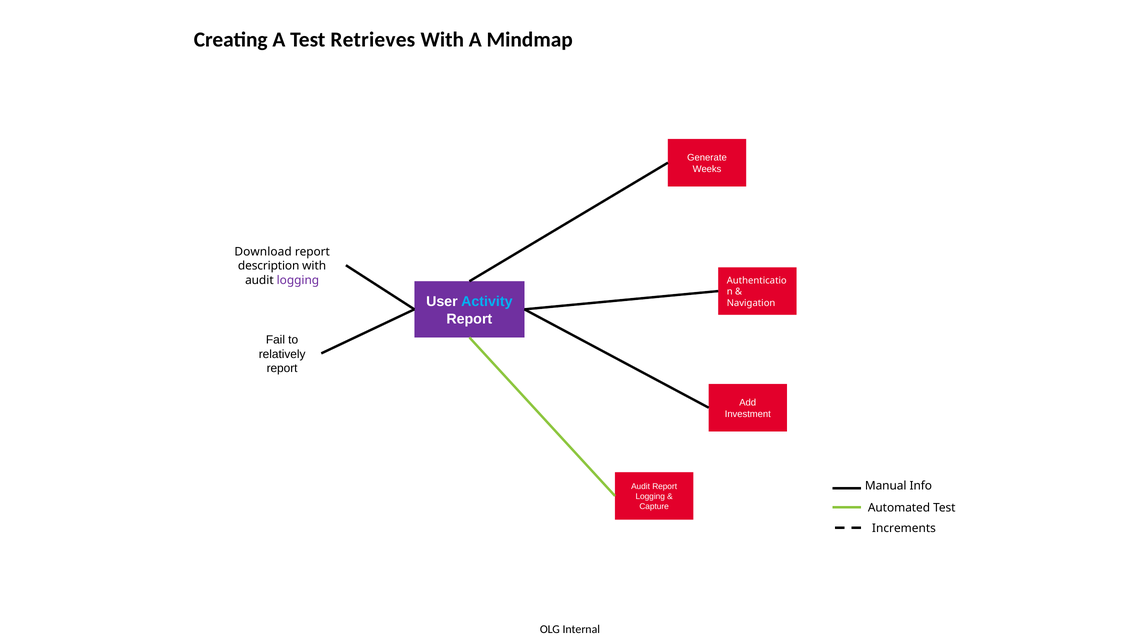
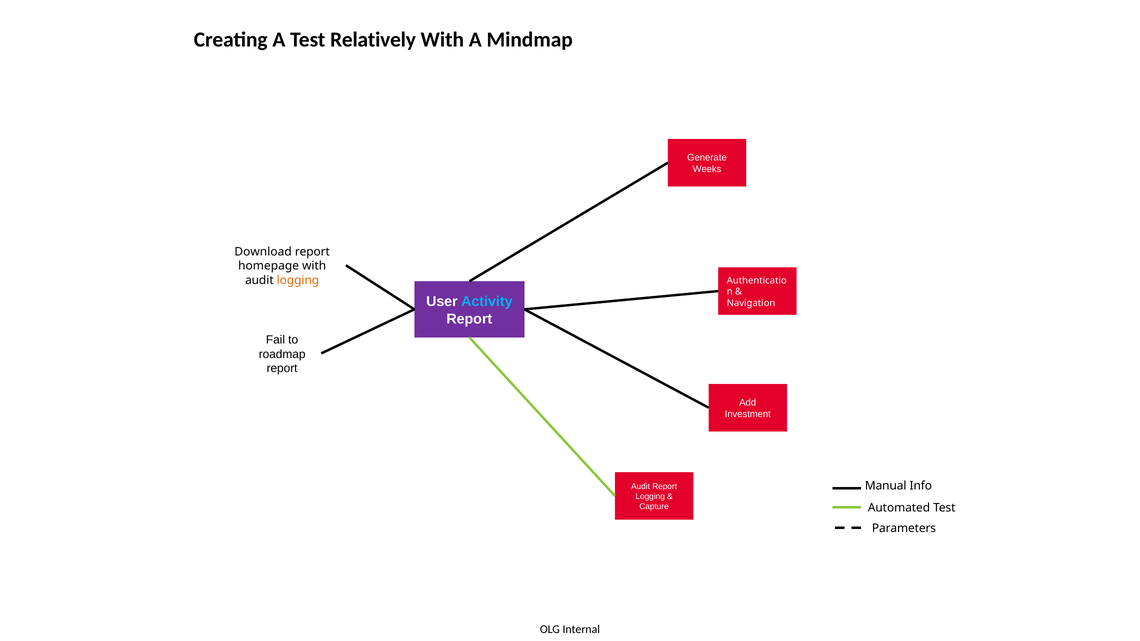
Retrieves: Retrieves -> Relatively
description: description -> homepage
logging at (298, 280) colour: purple -> orange
relatively: relatively -> roadmap
Increments: Increments -> Parameters
